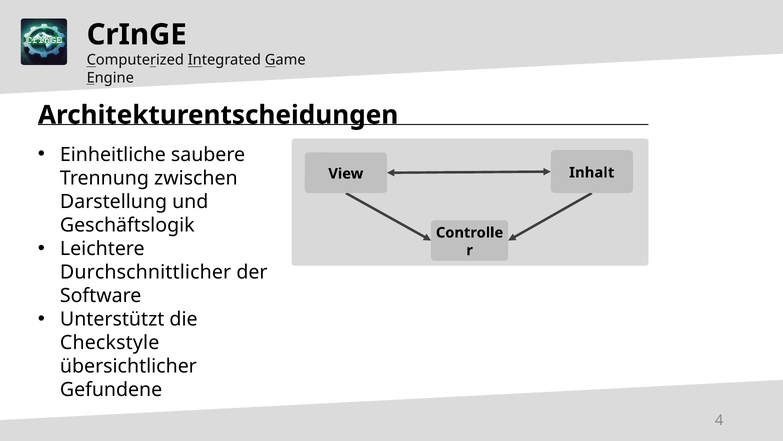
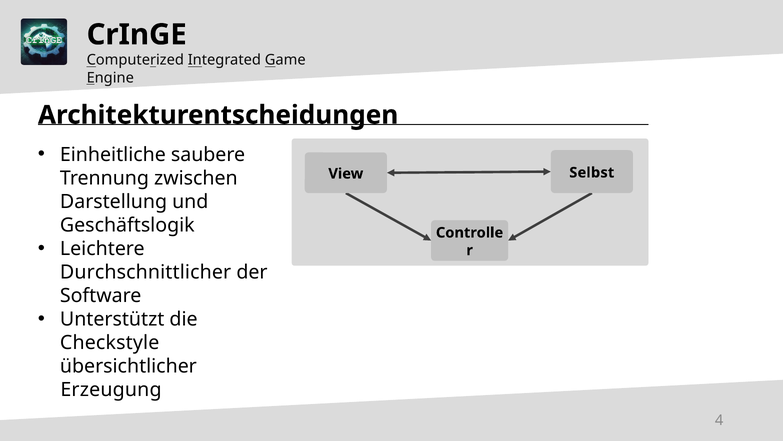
Inhalt: Inhalt -> Selbst
Gefundene: Gefundene -> Erzeugung
